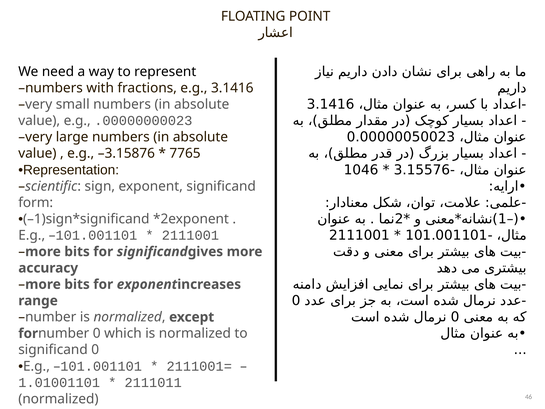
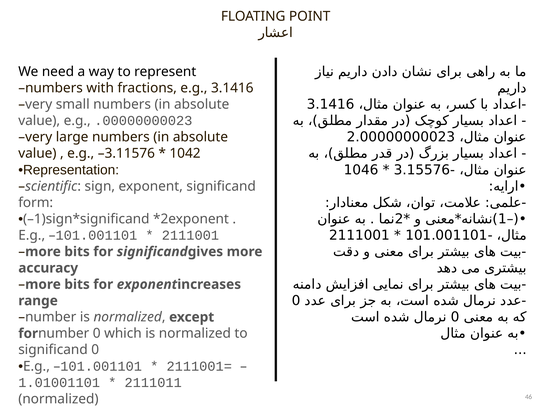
0.00000050023: 0.00000050023 -> 2.00000000023
–3.15876: –3.15876 -> –3.11576
7765: 7765 -> 1042
